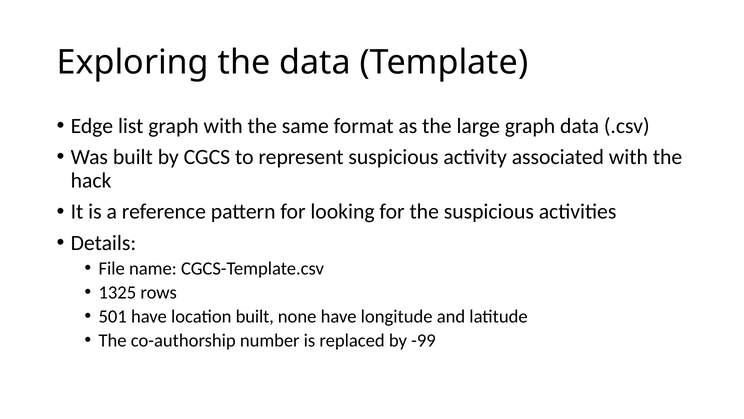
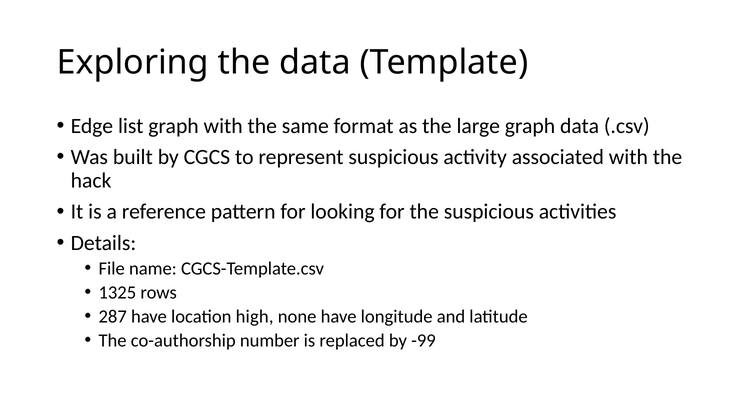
501: 501 -> 287
location built: built -> high
